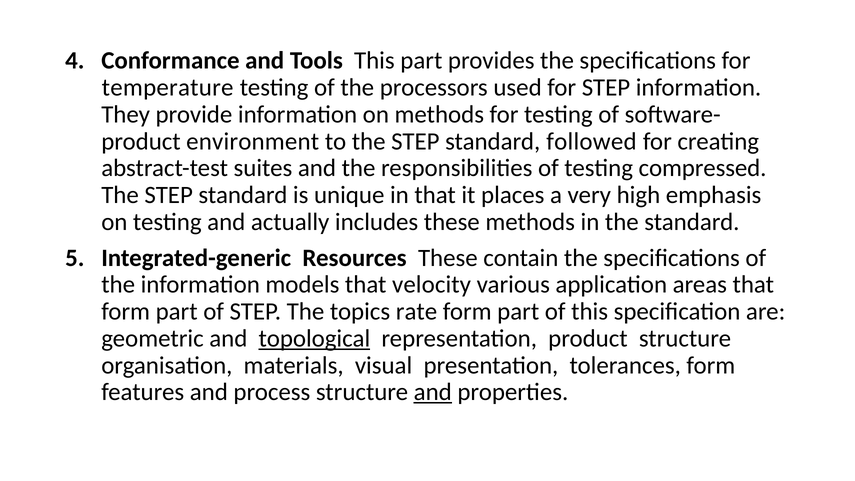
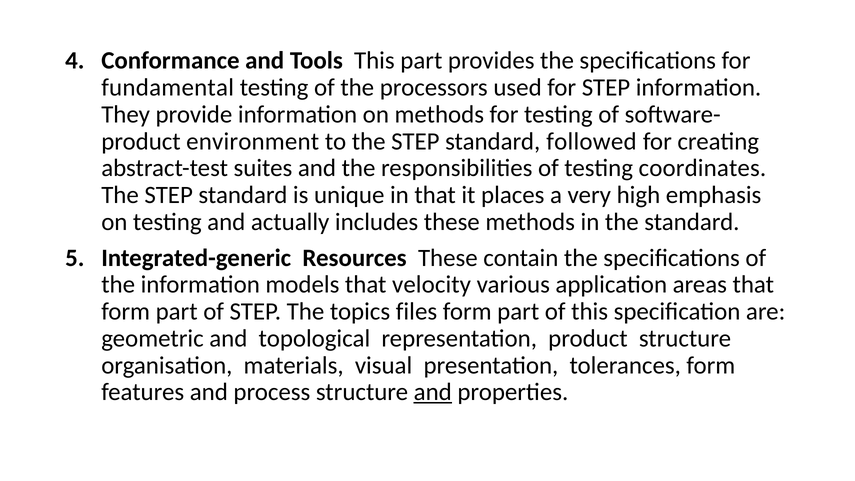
temperature: temperature -> fundamental
compressed: compressed -> coordinates
rate: rate -> files
topological underline: present -> none
